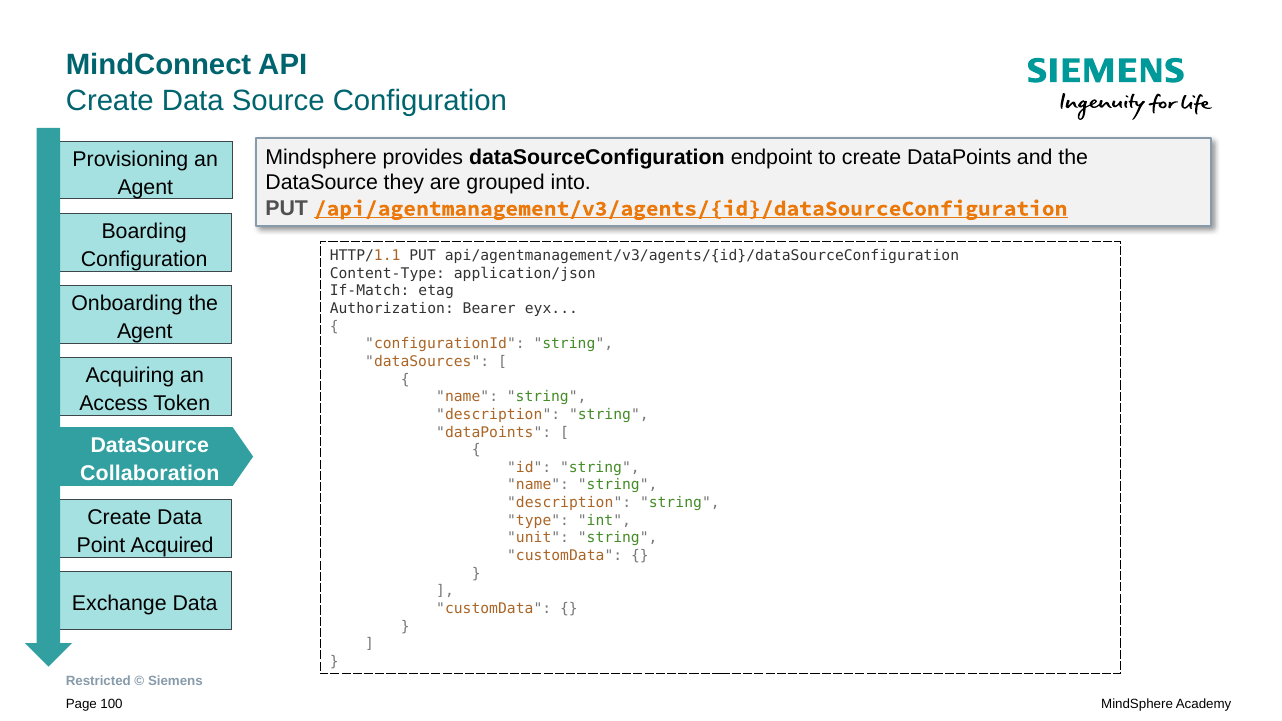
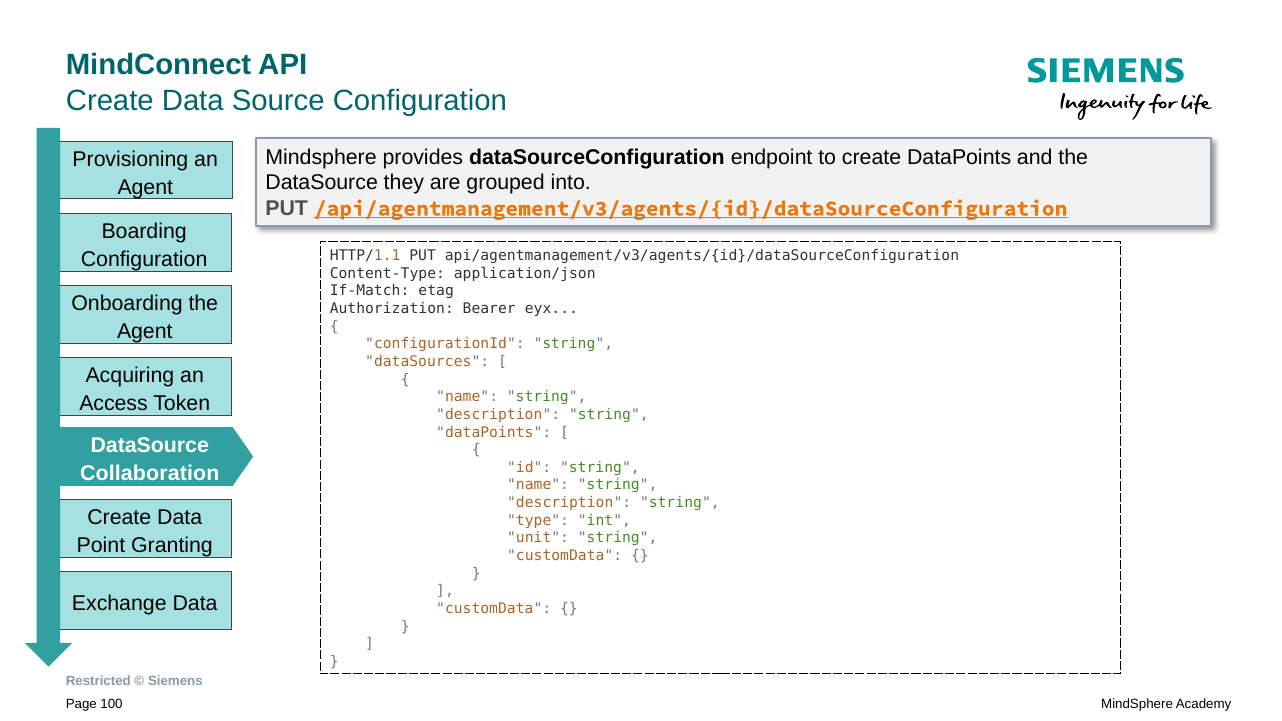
Acquired: Acquired -> Granting
